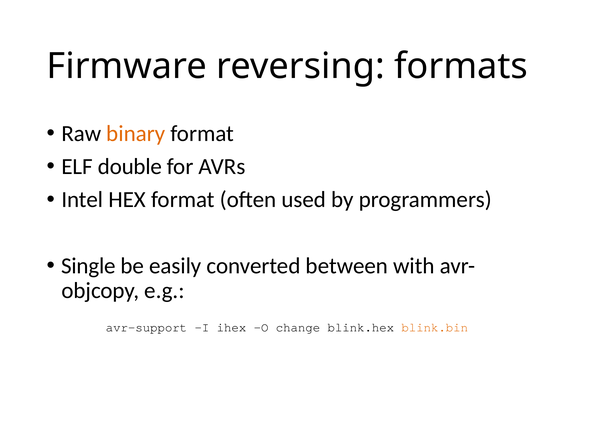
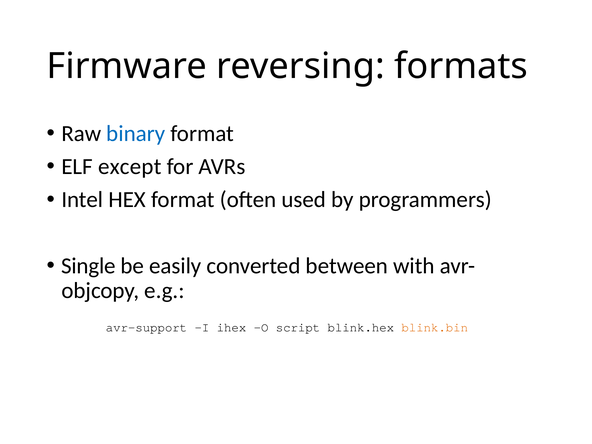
binary colour: orange -> blue
double: double -> except
change: change -> script
